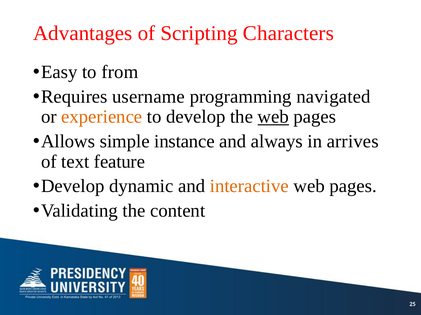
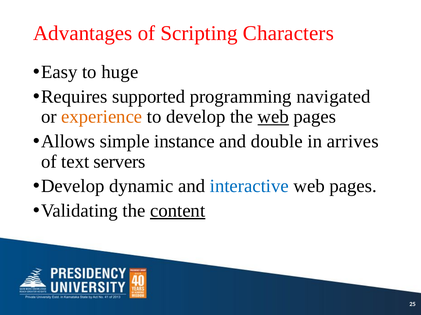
from: from -> huge
username: username -> supported
always: always -> double
feature: feature -> servers
interactive colour: orange -> blue
content underline: none -> present
